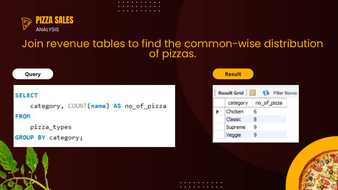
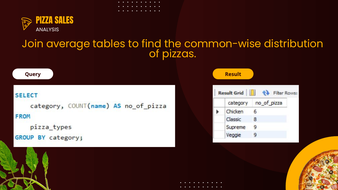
revenue: revenue -> average
